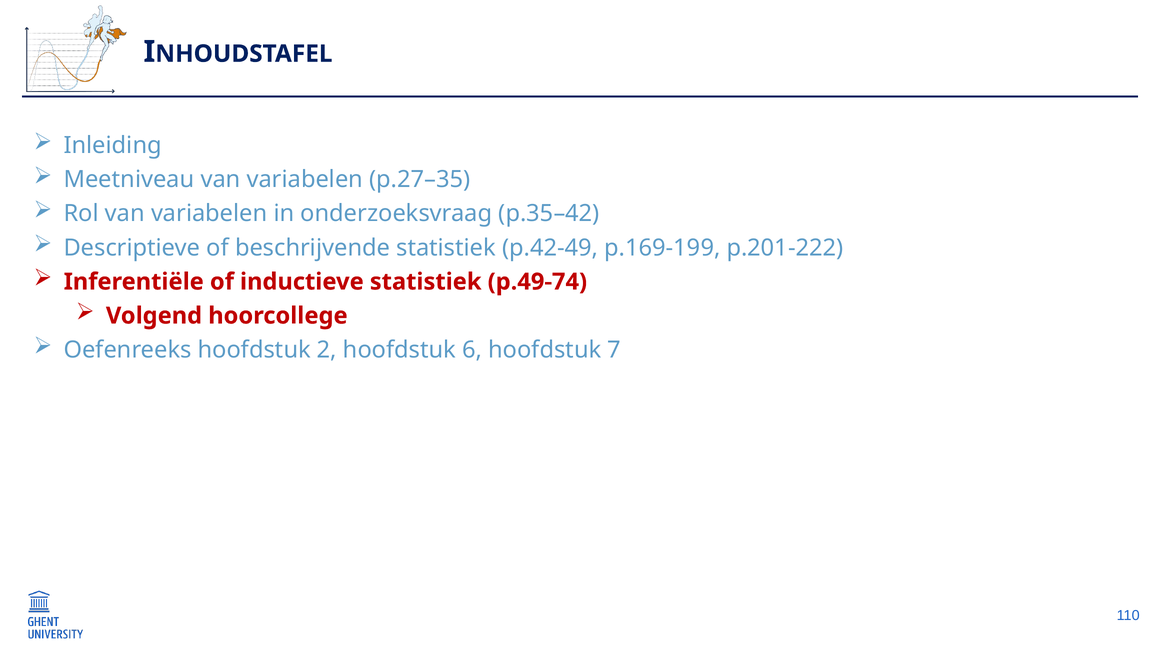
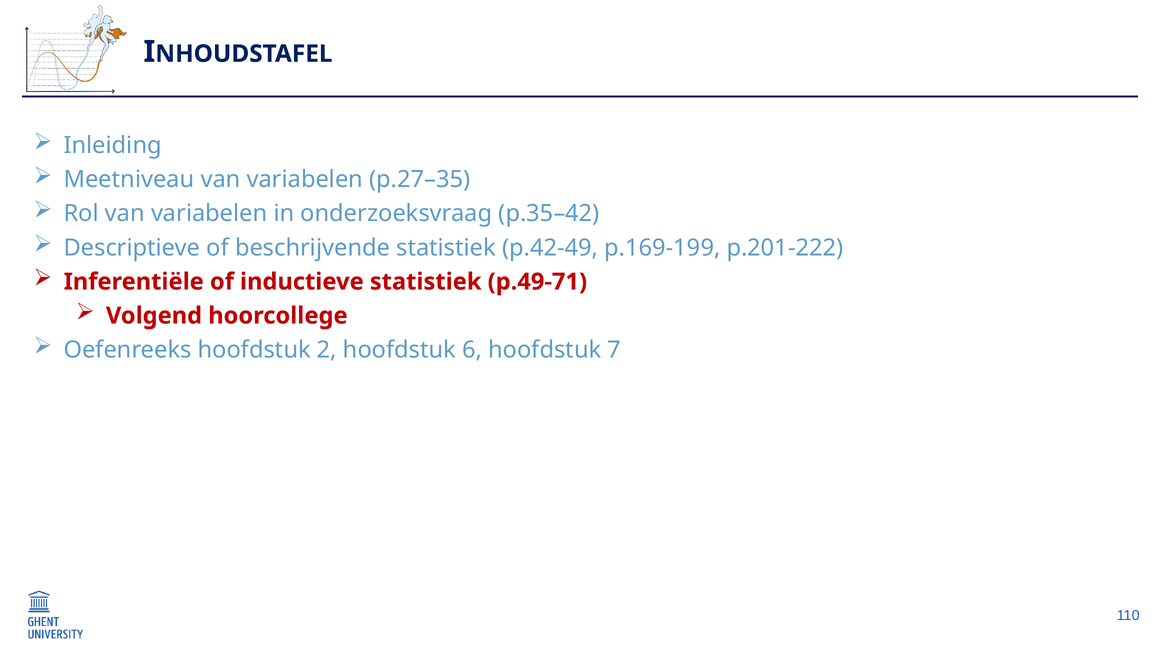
p.49-74: p.49-74 -> p.49-71
